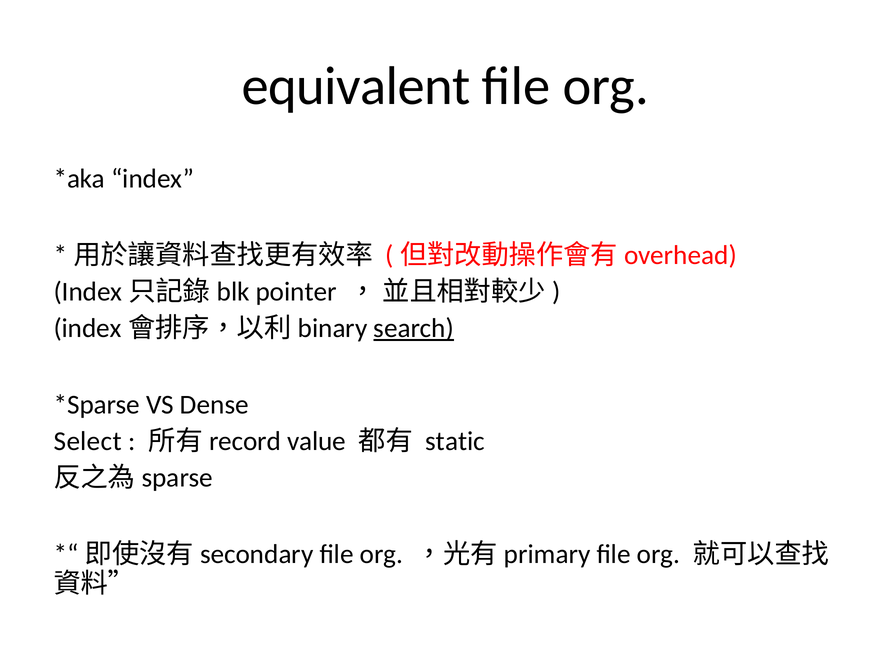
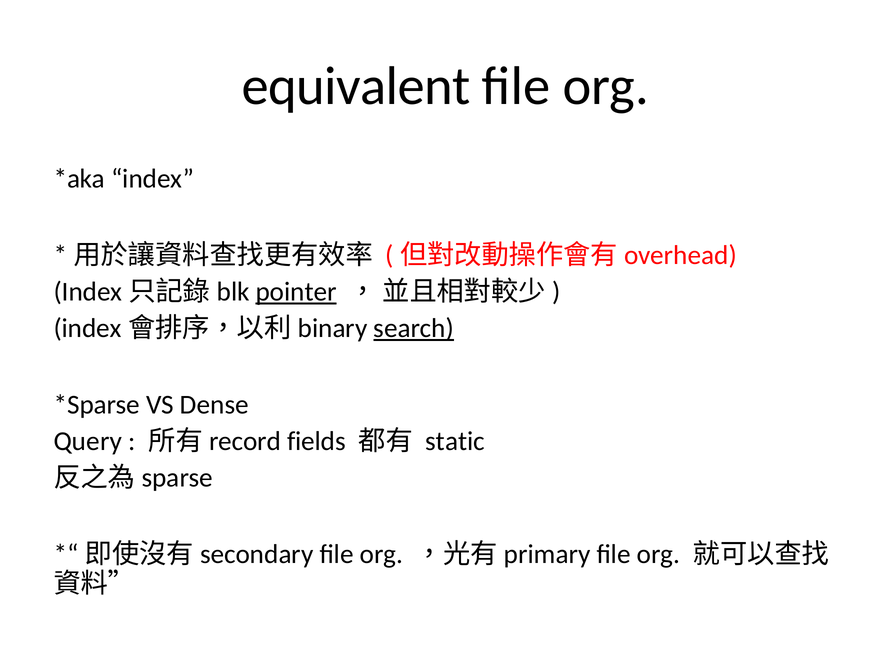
pointer underline: none -> present
Select: Select -> Query
value: value -> fields
